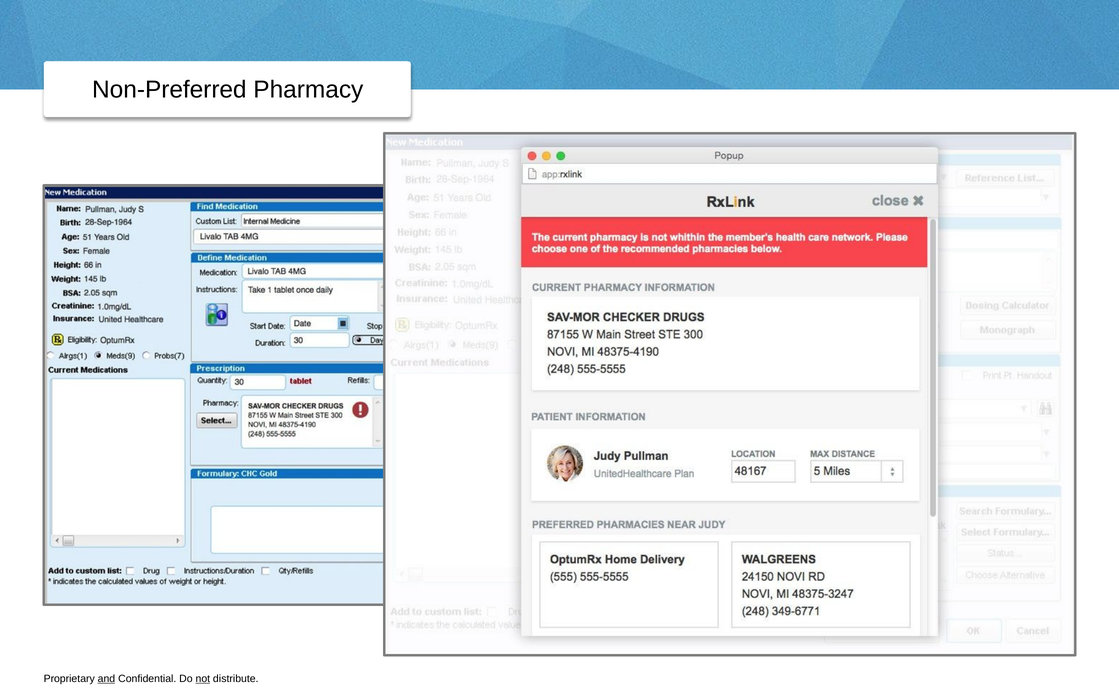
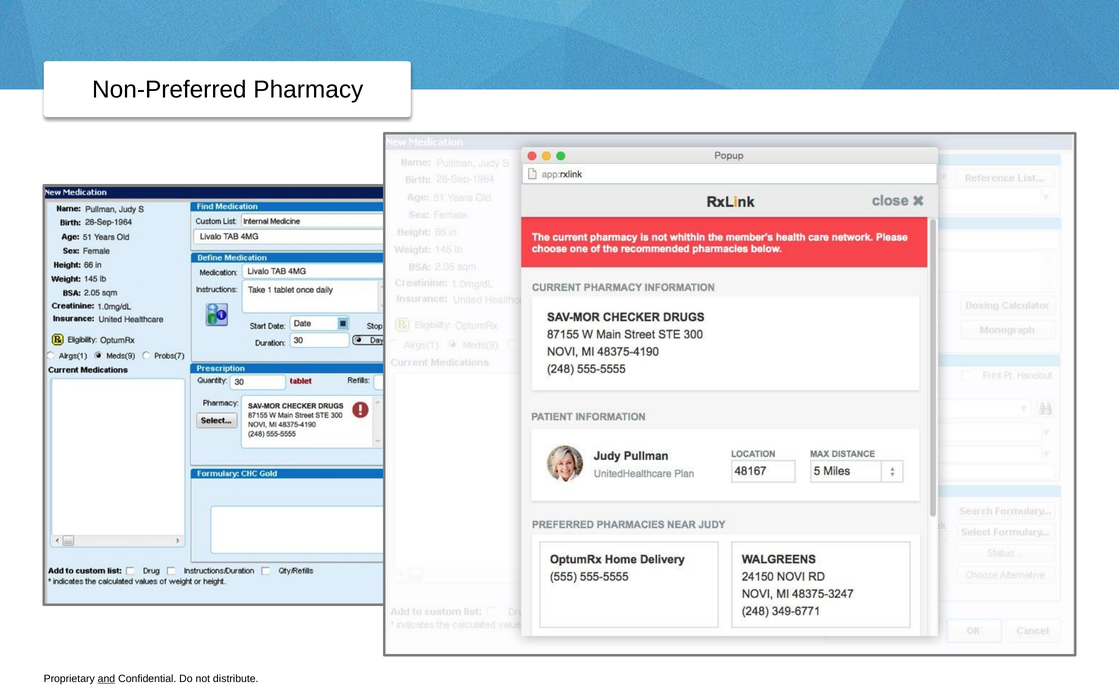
not underline: present -> none
